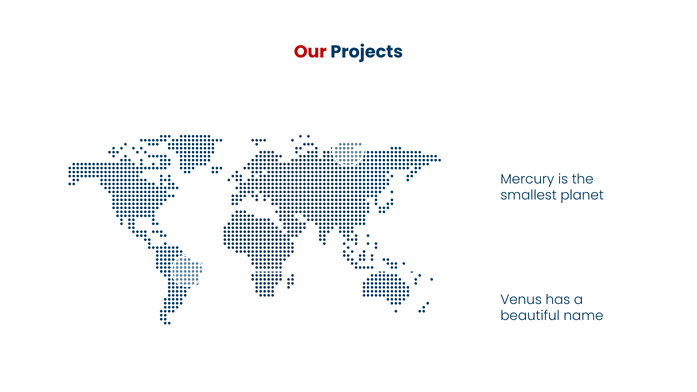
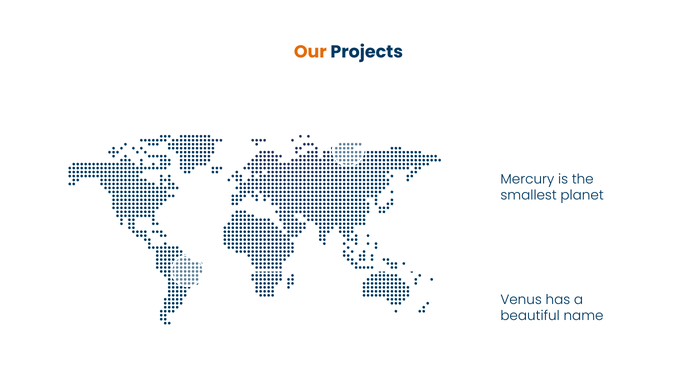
Our colour: red -> orange
